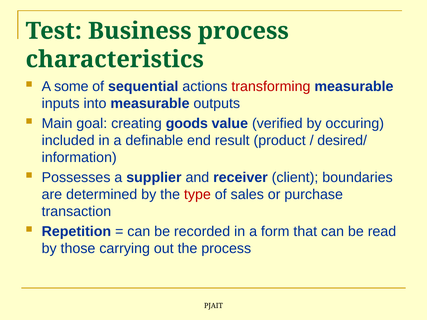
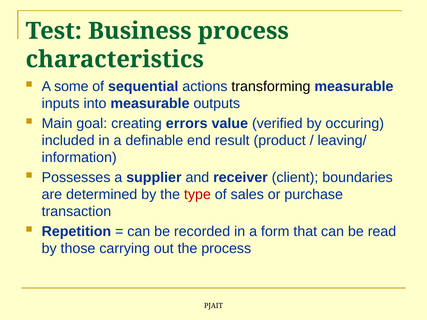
transforming colour: red -> black
goods: goods -> errors
desired/: desired/ -> leaving/
